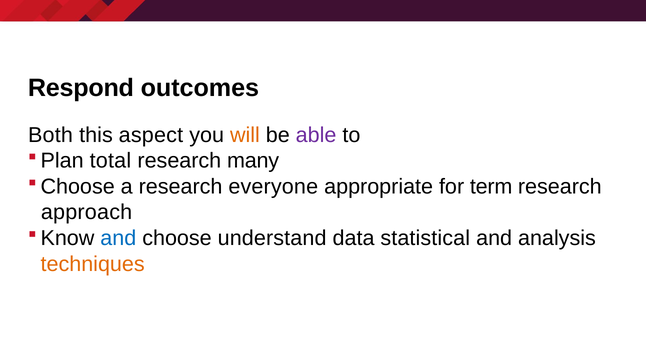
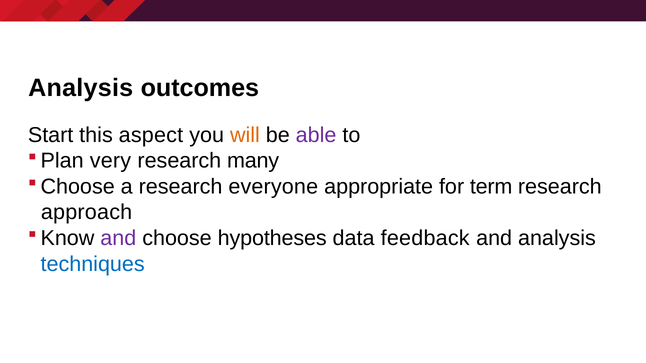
Respond at (81, 88): Respond -> Analysis
Both: Both -> Start
total: total -> very
and at (118, 238) colour: blue -> purple
understand: understand -> hypotheses
statistical: statistical -> feedback
techniques colour: orange -> blue
